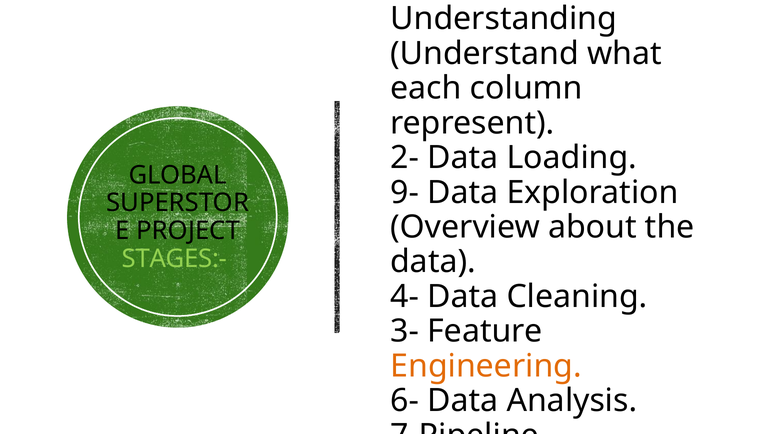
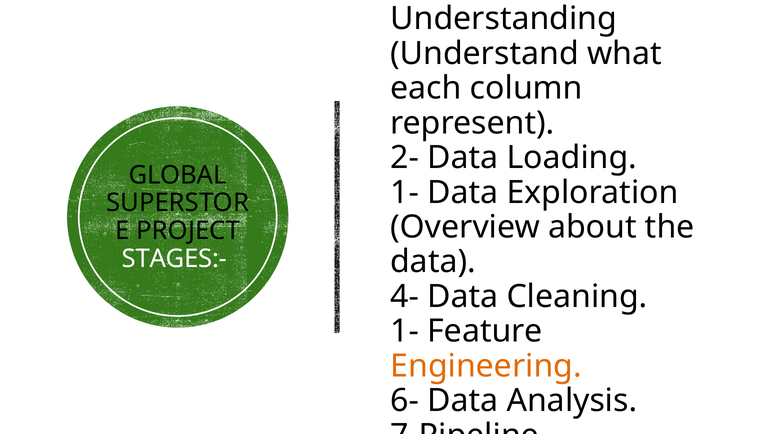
9- at (405, 192): 9- -> 1-
STAGES:- colour: light green -> white
3- at (405, 331): 3- -> 1-
